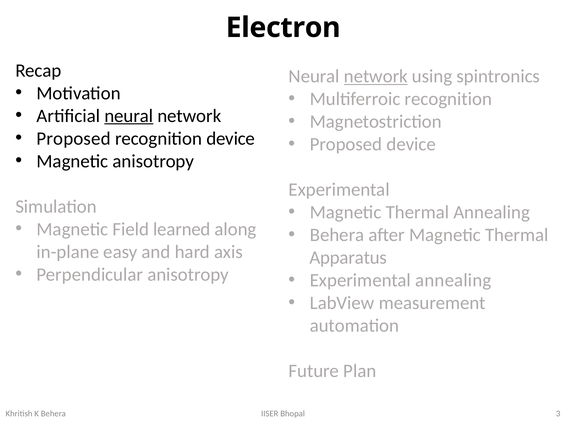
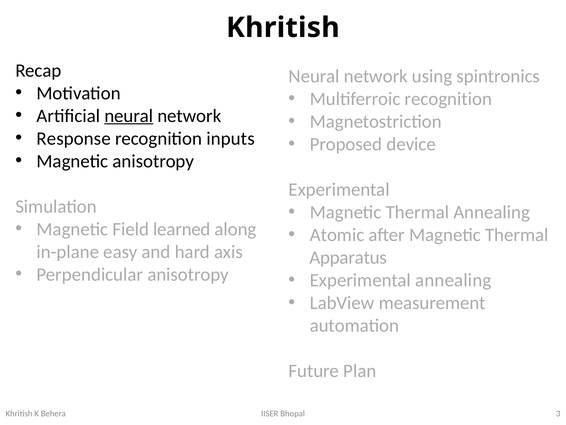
Electron at (283, 28): Electron -> Khritish
network at (376, 76) underline: present -> none
Proposed at (74, 138): Proposed -> Response
recognition device: device -> inputs
Behera at (337, 235): Behera -> Atomic
